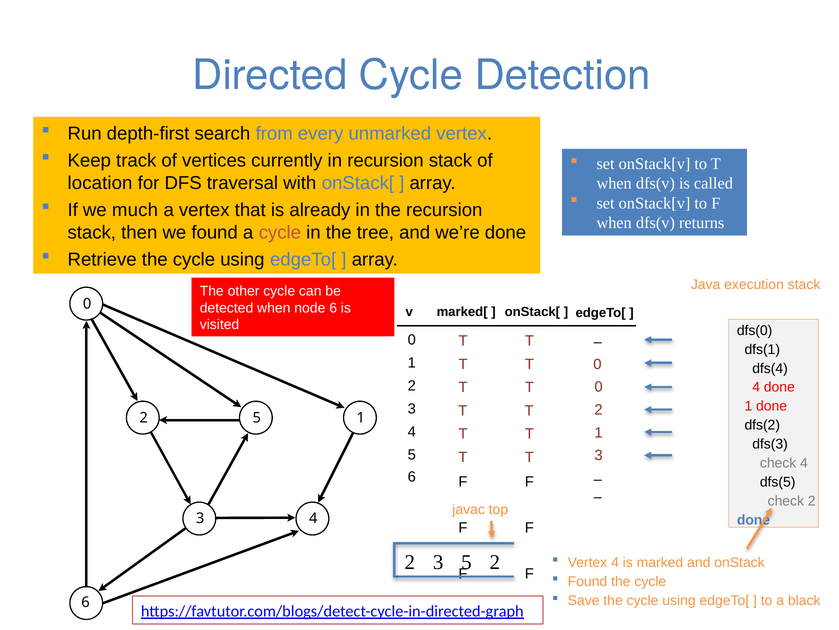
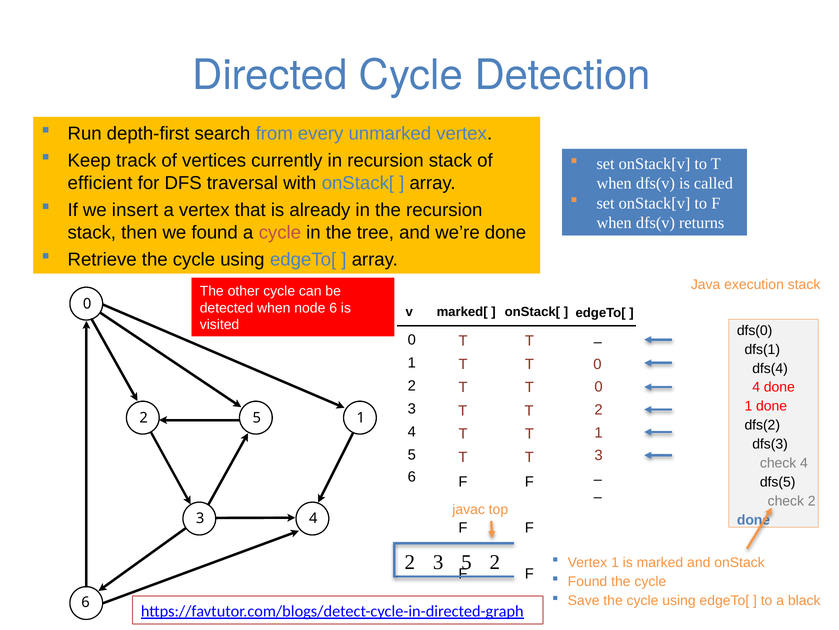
location: location -> efficient
much: much -> insert
Vertex 4: 4 -> 1
